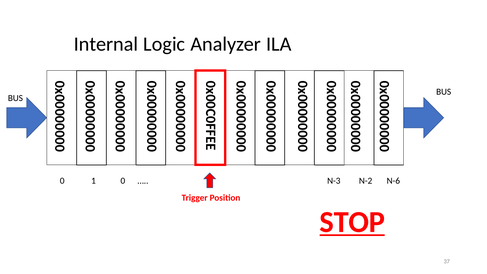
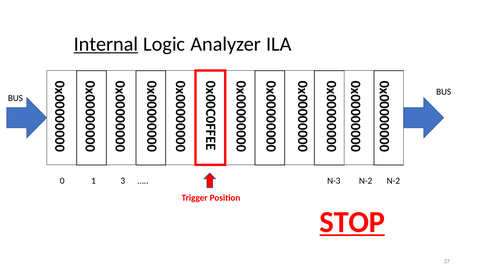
Internal underline: none -> present
1 0: 0 -> 3
N-2 N-6: N-6 -> N-2
